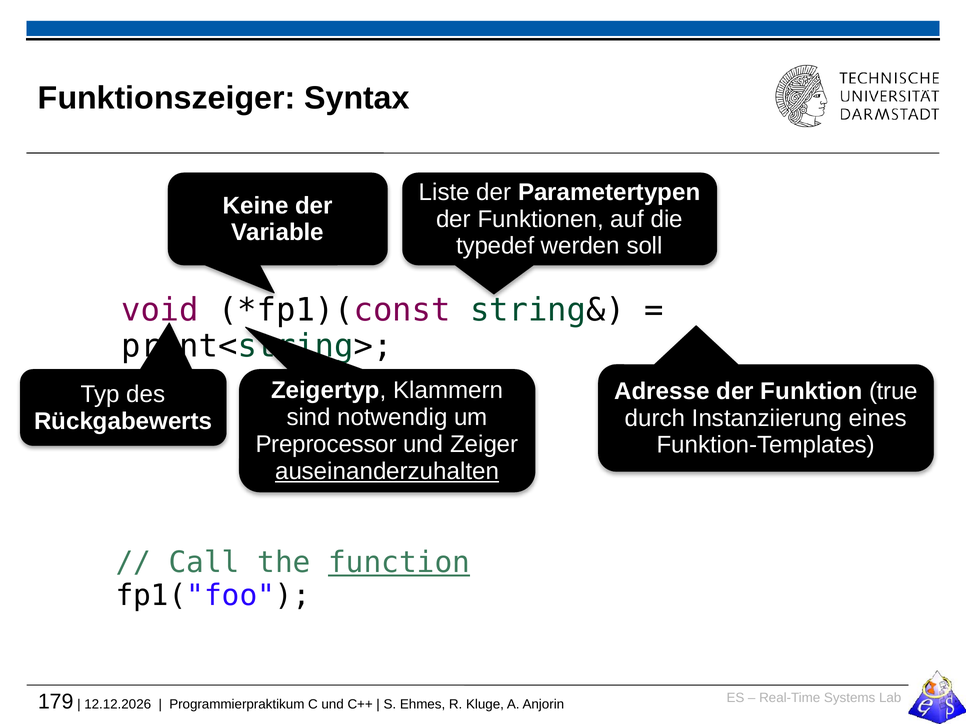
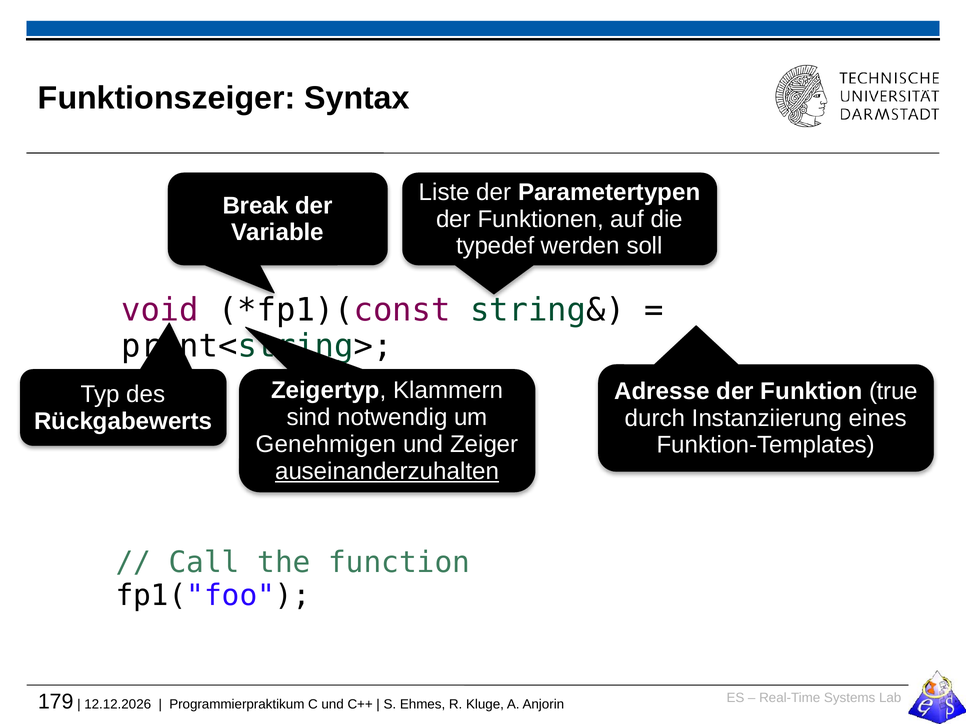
Keine: Keine -> Break
Preprocessor: Preprocessor -> Genehmigen
function underline: present -> none
